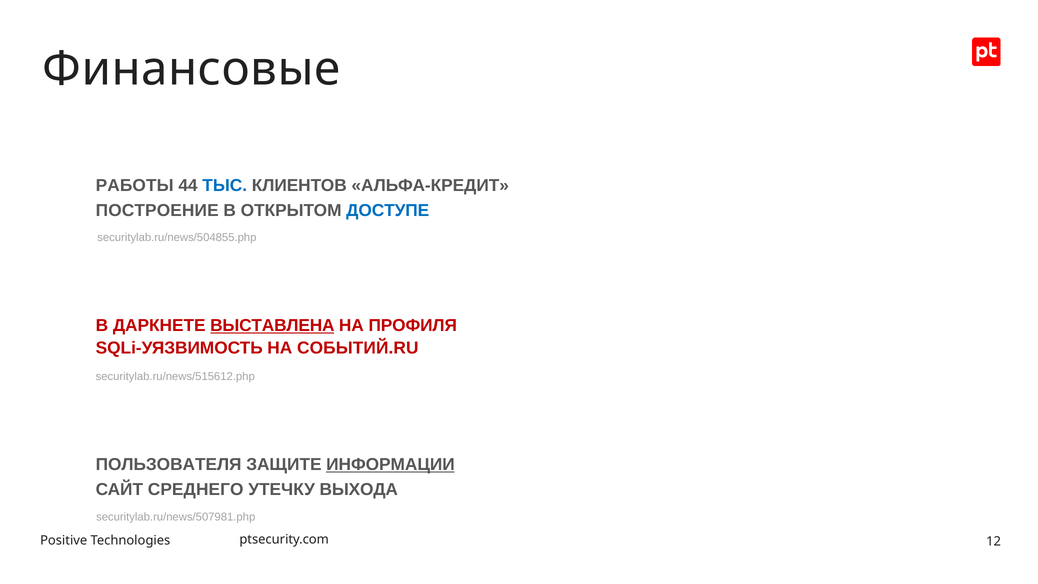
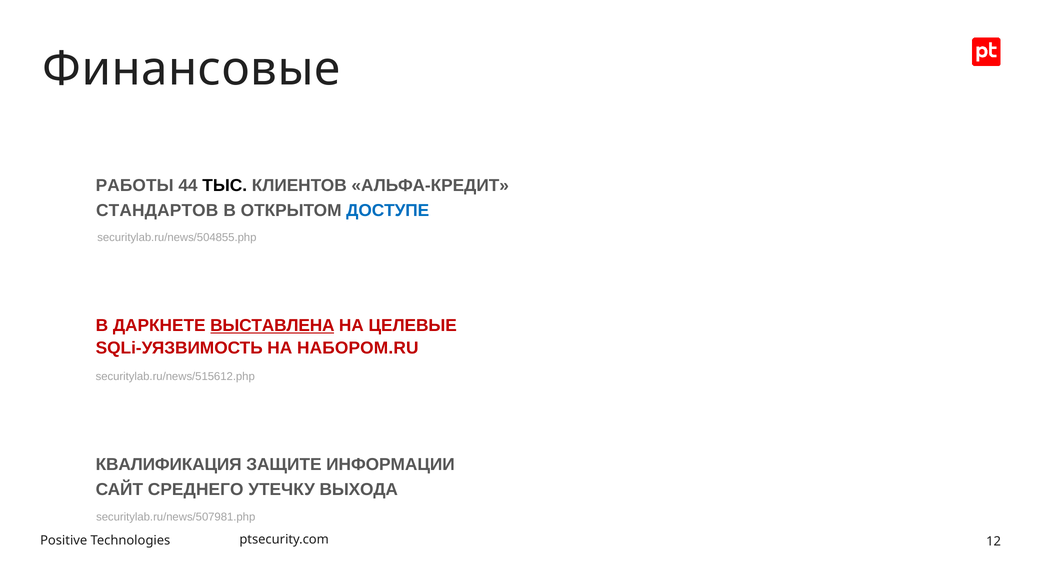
ТЫС colour: blue -> black
ПОСТРОЕНИЕ: ПОСТРОЕНИЕ -> СТАНДАРТОВ
ПРОФИЛЯ: ПРОФИЛЯ -> ЦЕЛЕВЫЕ
СОБЫТИЙ.RU: СОБЫТИЙ.RU -> НАБОРОМ.RU
ПОЛЬЗОВАТЕЛЯ: ПОЛЬЗОВАТЕЛЯ -> КВАЛИФИКАЦИЯ
ИНФОРМАЦИИ underline: present -> none
